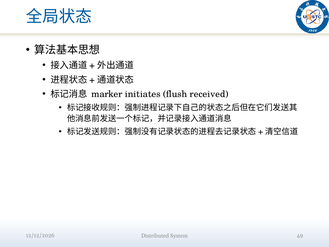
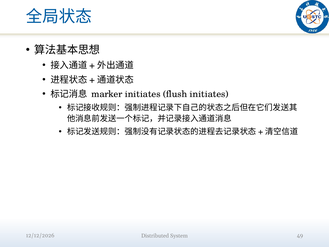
flush received: received -> initiates
